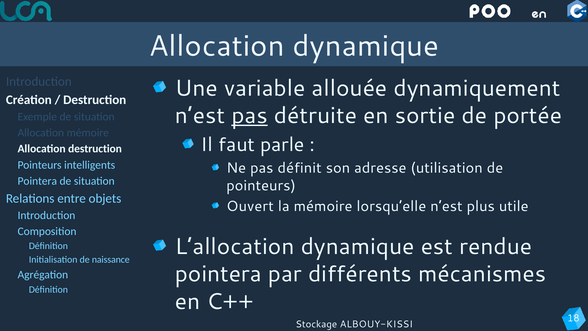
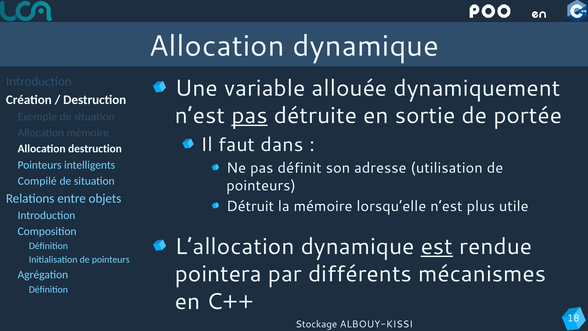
parle: parle -> dans
Pointera at (37, 181): Pointera -> Compilé
Ouvert: Ouvert -> Détruit
est underline: none -> present
Initialisation de naissance: naissance -> pointeurs
